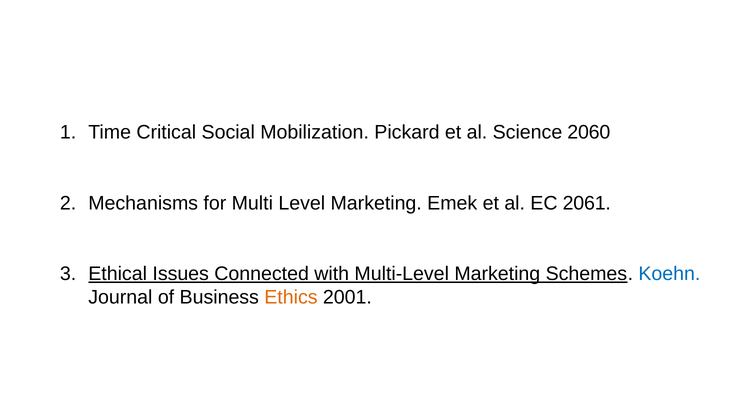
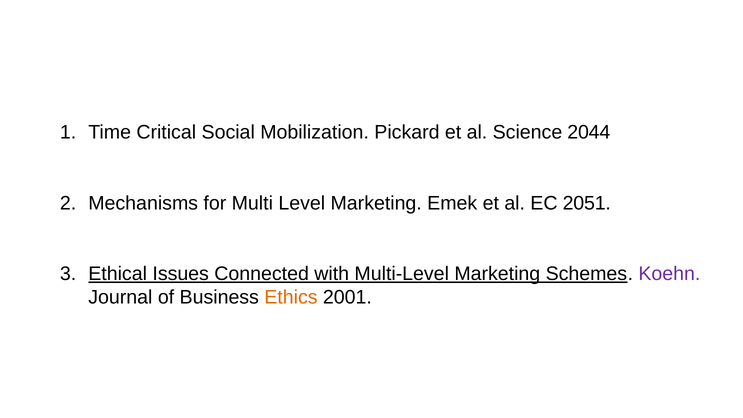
2060: 2060 -> 2044
2061: 2061 -> 2051
Koehn colour: blue -> purple
